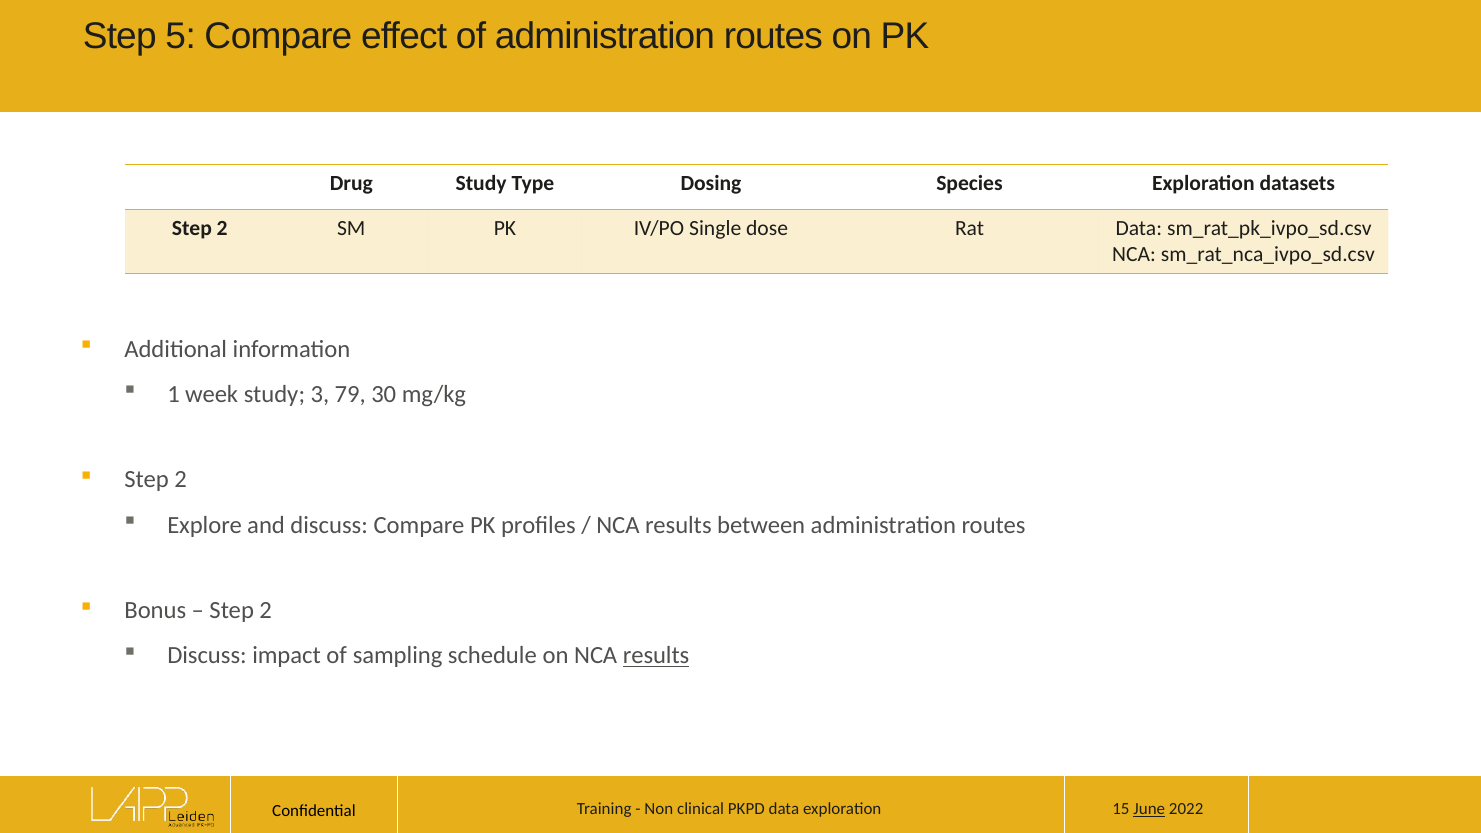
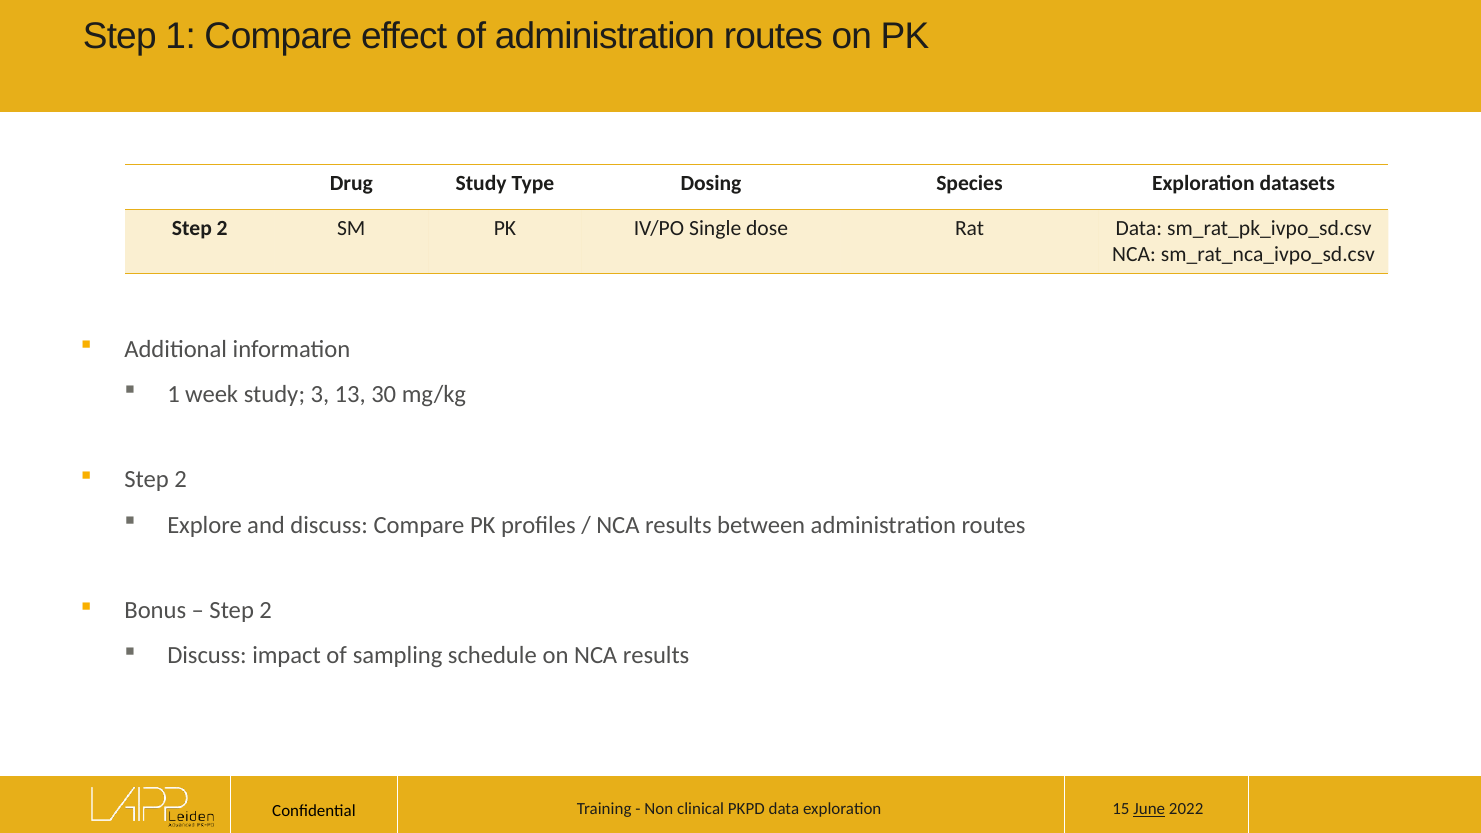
Step 5: 5 -> 1
79: 79 -> 13
results at (656, 656) underline: present -> none
